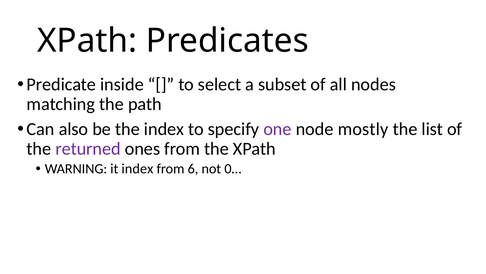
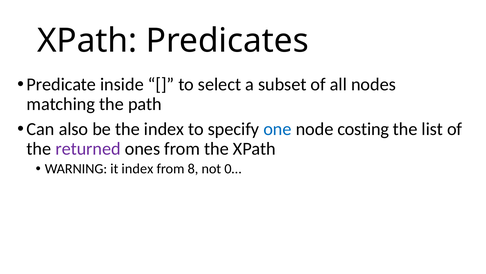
one colour: purple -> blue
mostly: mostly -> costing
6: 6 -> 8
